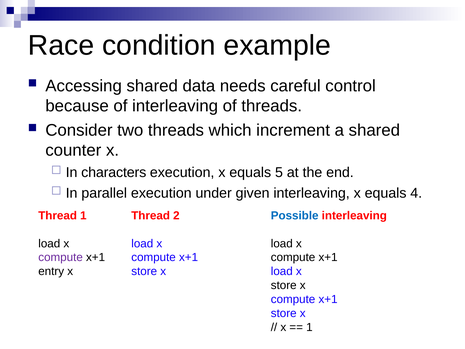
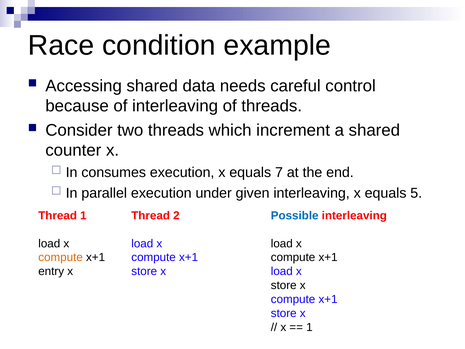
characters: characters -> consumes
5: 5 -> 7
4: 4 -> 5
compute at (61, 257) colour: purple -> orange
